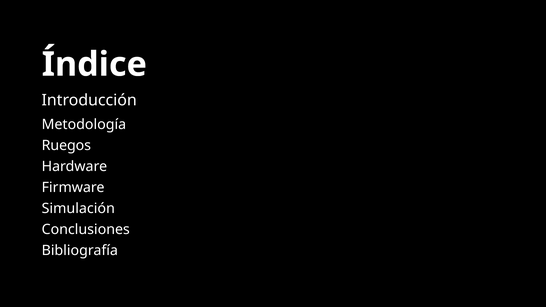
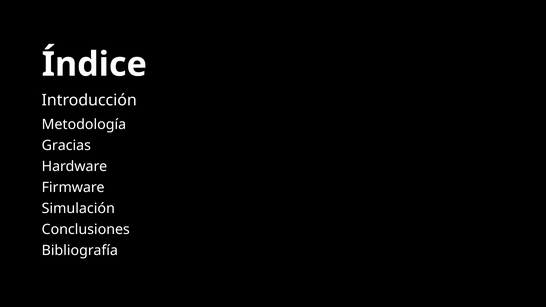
Ruegos: Ruegos -> Gracias
